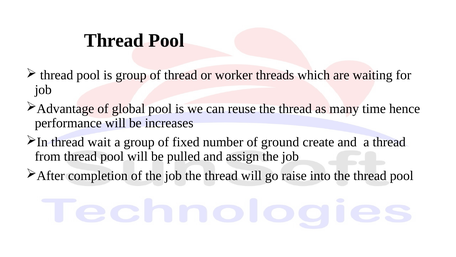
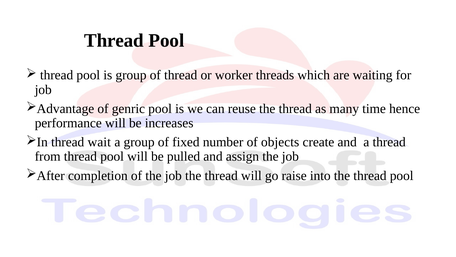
global: global -> genric
ground: ground -> objects
